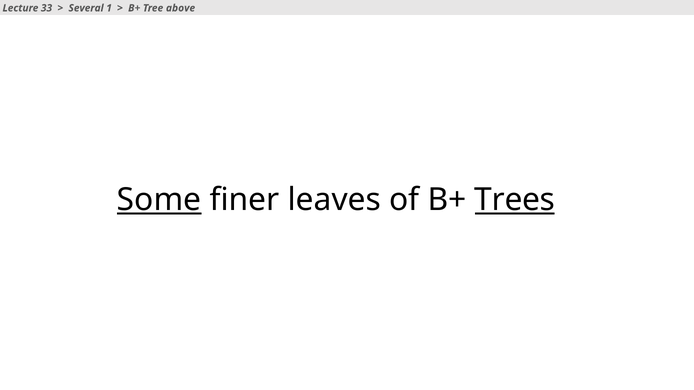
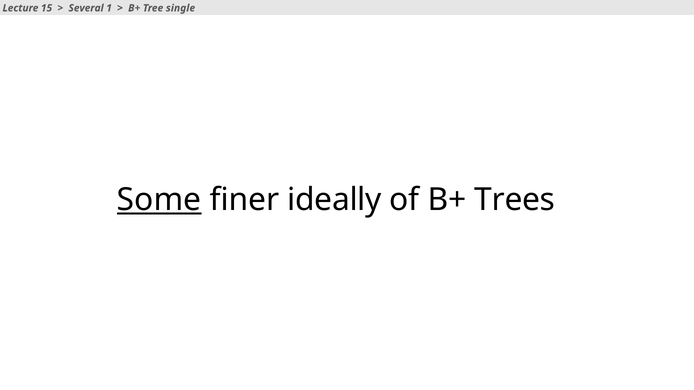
33: 33 -> 15
above: above -> single
leaves: leaves -> ideally
Trees underline: present -> none
